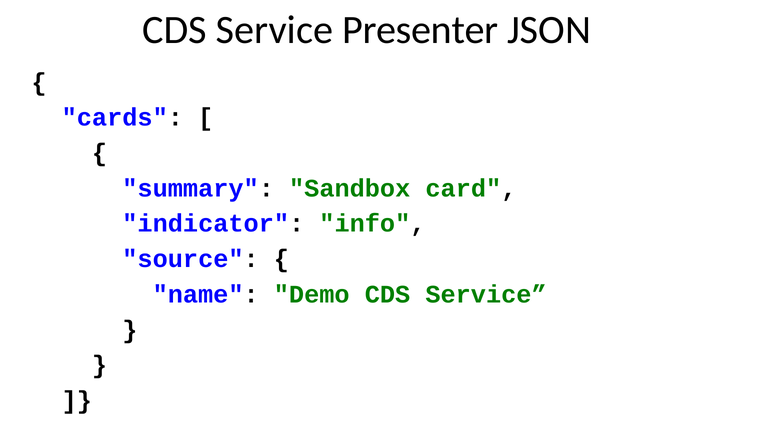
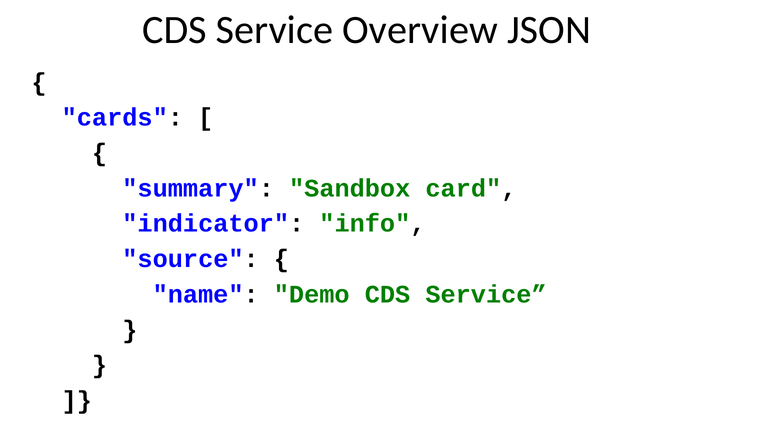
Presenter: Presenter -> Overview
